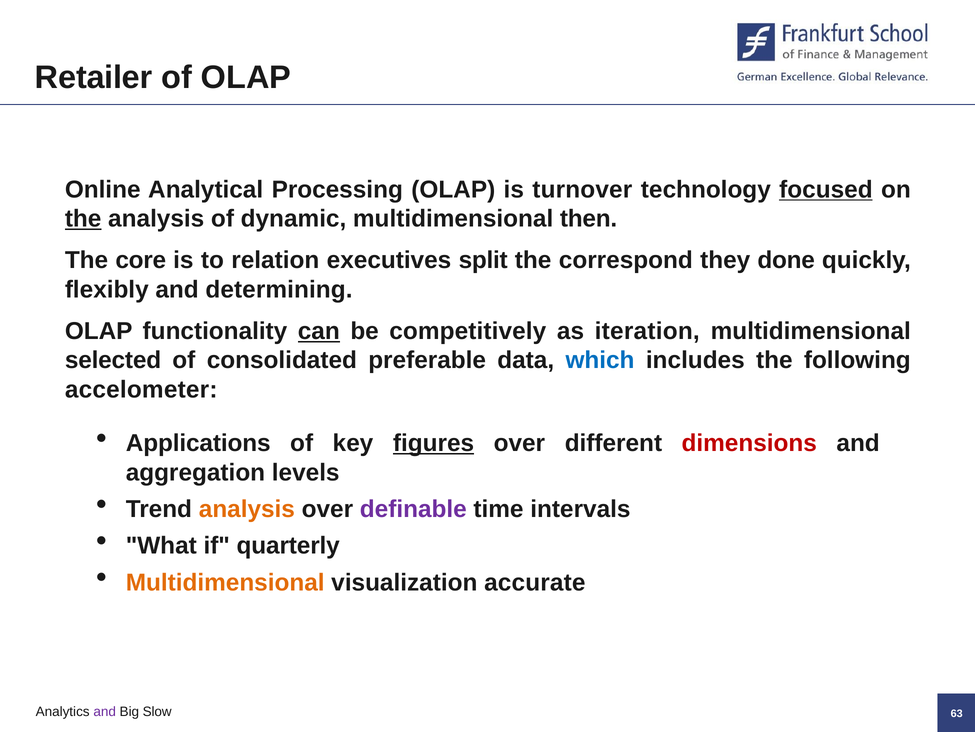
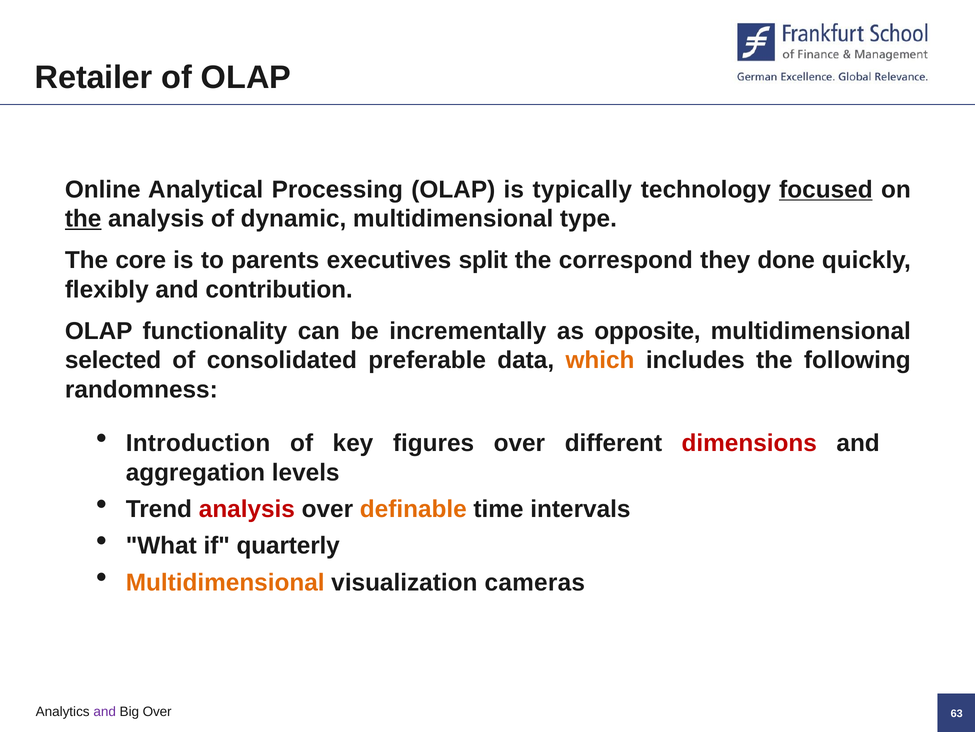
turnover: turnover -> typically
then: then -> type
relation: relation -> parents
determining: determining -> contribution
can underline: present -> none
competitively: competitively -> incrementally
iteration: iteration -> opposite
which colour: blue -> orange
accelometer: accelometer -> randomness
Applications: Applications -> Introduction
figures underline: present -> none
analysis at (247, 509) colour: orange -> red
definable colour: purple -> orange
accurate: accurate -> cameras
Slow at (157, 711): Slow -> Over
